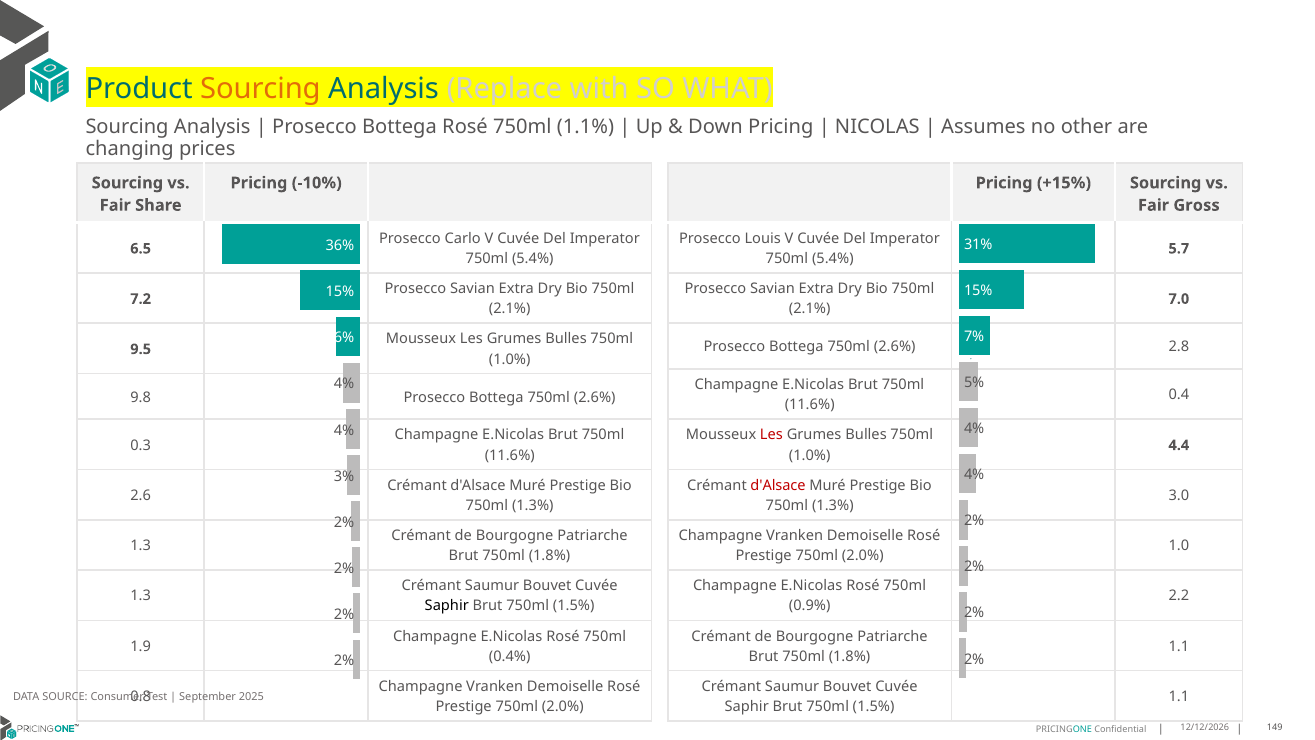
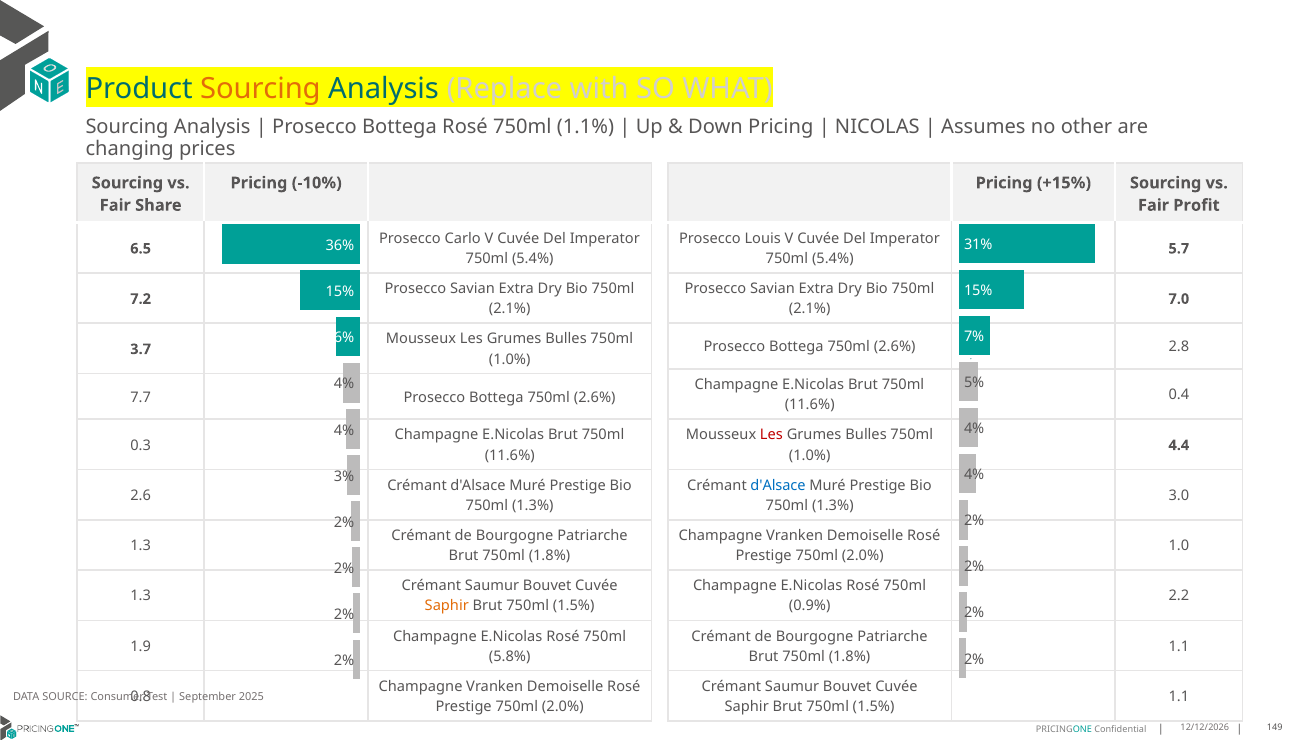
Gross: Gross -> Profit
9.5: 9.5 -> 3.7
9.8: 9.8 -> 7.7
d'Alsace at (778, 485) colour: red -> blue
Saphir at (447, 606) colour: black -> orange
0.4%: 0.4% -> 5.8%
